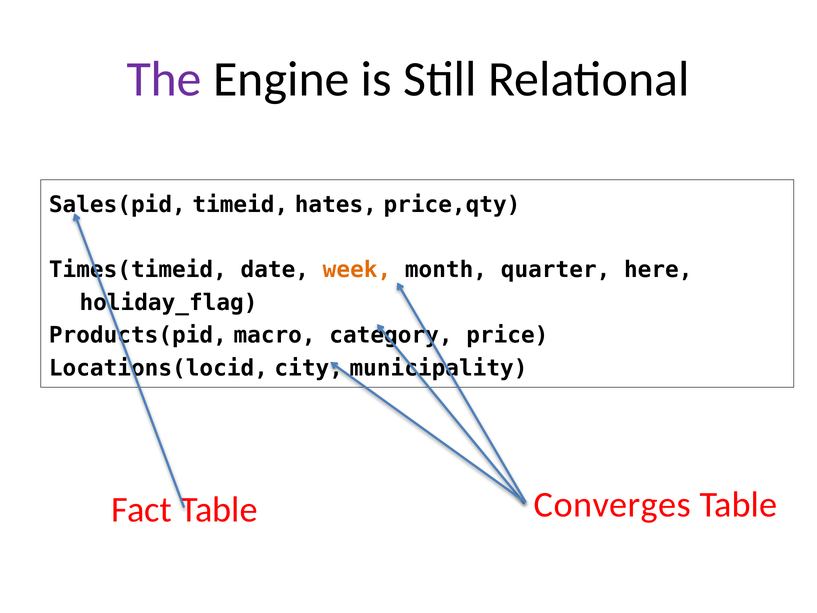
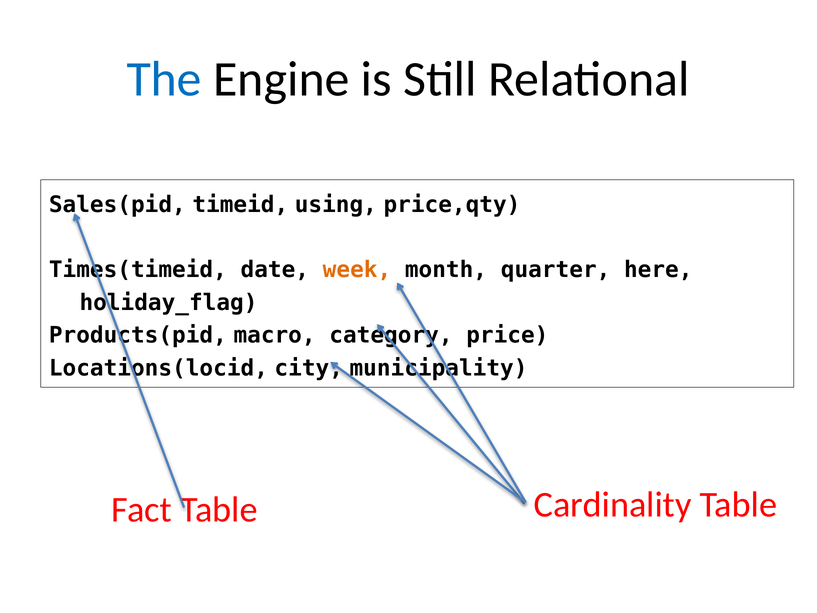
The colour: purple -> blue
hates: hates -> using
Converges: Converges -> Cardinality
